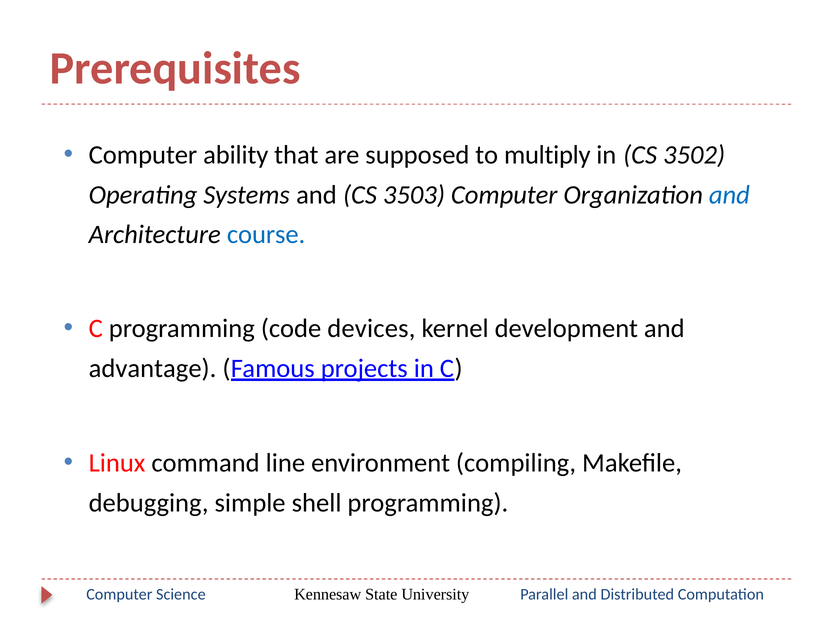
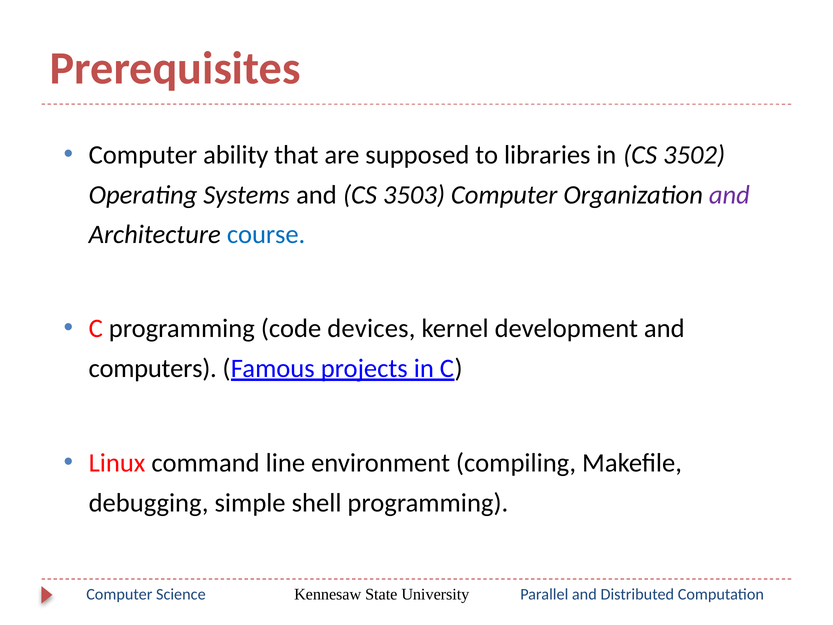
multiply: multiply -> libraries
and at (729, 195) colour: blue -> purple
advantage: advantage -> computers
